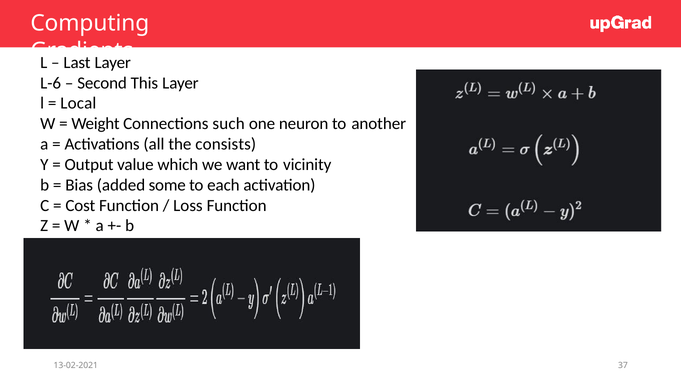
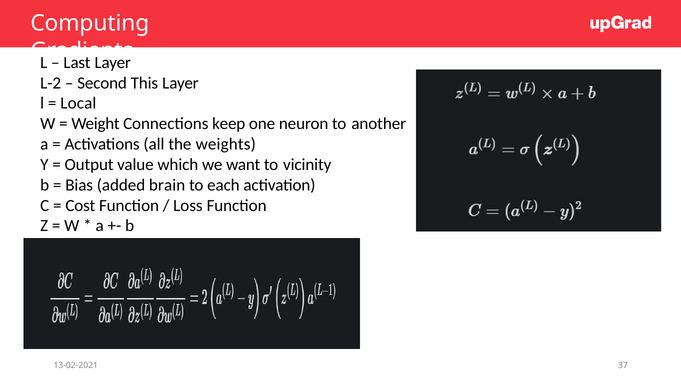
L-6: L-6 -> L-2
such: such -> keep
consists: consists -> weights
some: some -> brain
